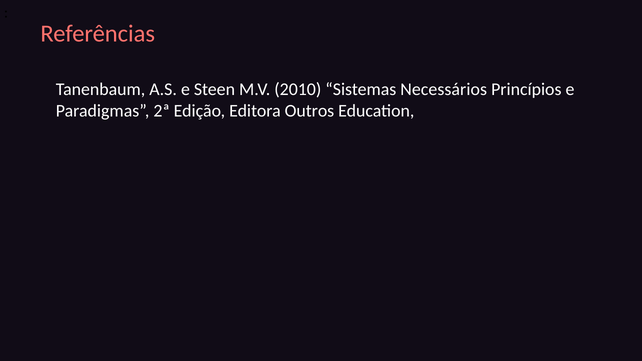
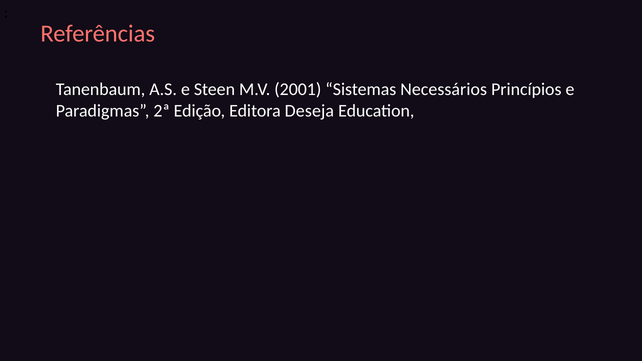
2010: 2010 -> 2001
Outros: Outros -> Deseja
